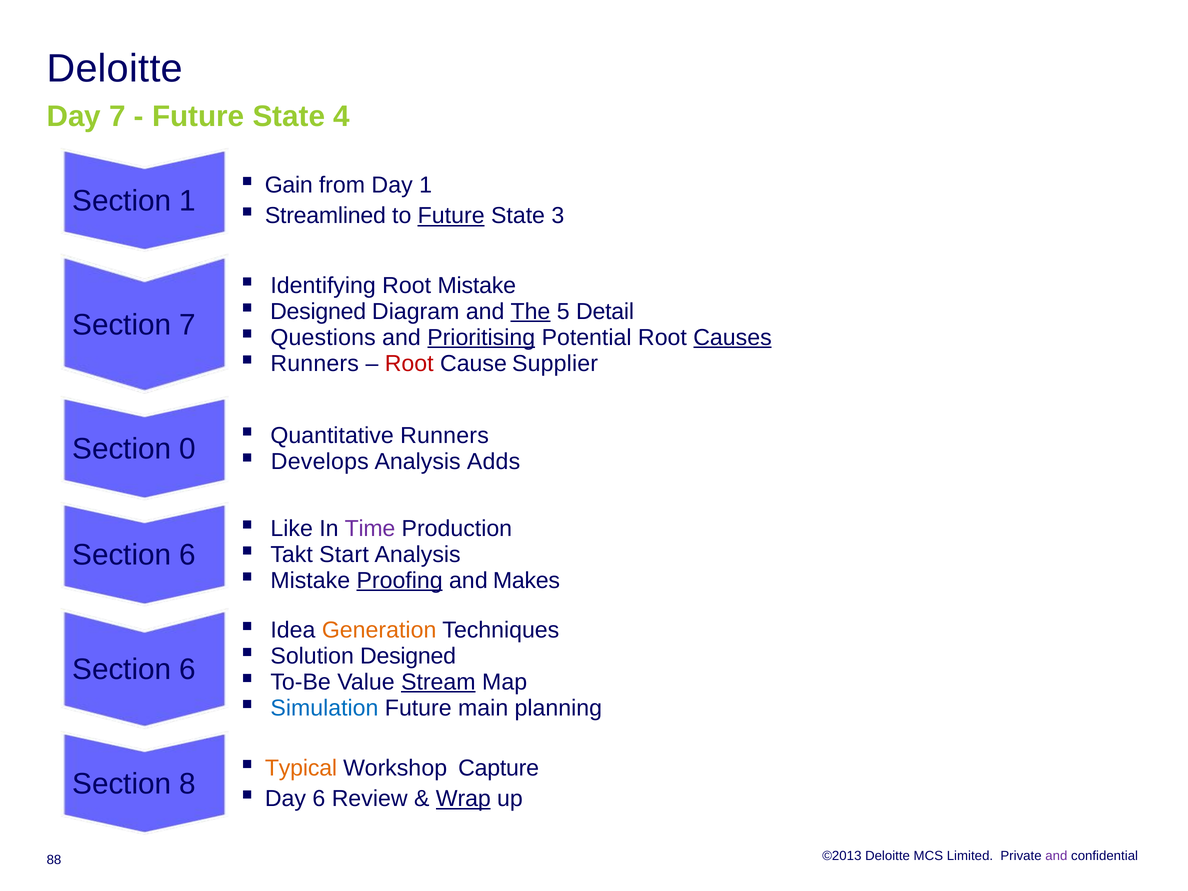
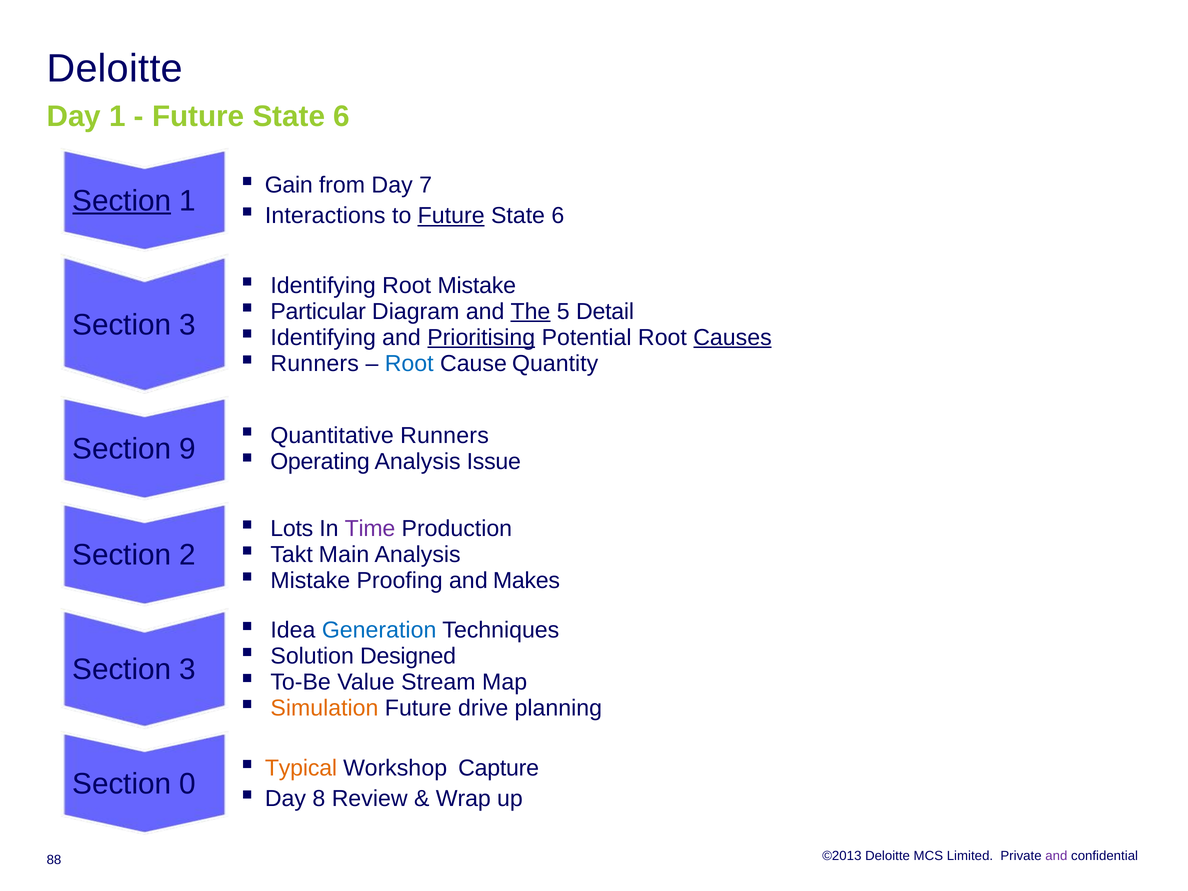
Day 7: 7 -> 1
4 at (342, 117): 4 -> 6
Day 1: 1 -> 7
Section at (122, 201) underline: none -> present
Streamlined: Streamlined -> Interactions
3 at (558, 216): 3 -> 6
Designed at (318, 311): Designed -> Particular
7 at (188, 325): 7 -> 3
Questions at (323, 337): Questions -> Identifying
Root at (409, 363) colour: red -> blue
Supplier: Supplier -> Quantity
0: 0 -> 9
Develops: Develops -> Operating
Adds: Adds -> Issue
Like: Like -> Lots
6 at (188, 555): 6 -> 2
Start: Start -> Main
Proofing underline: present -> none
Generation colour: orange -> blue
6 at (188, 669): 6 -> 3
Stream underline: present -> none
Simulation colour: blue -> orange
main: main -> drive
8: 8 -> 0
Day 6: 6 -> 8
Wrap underline: present -> none
